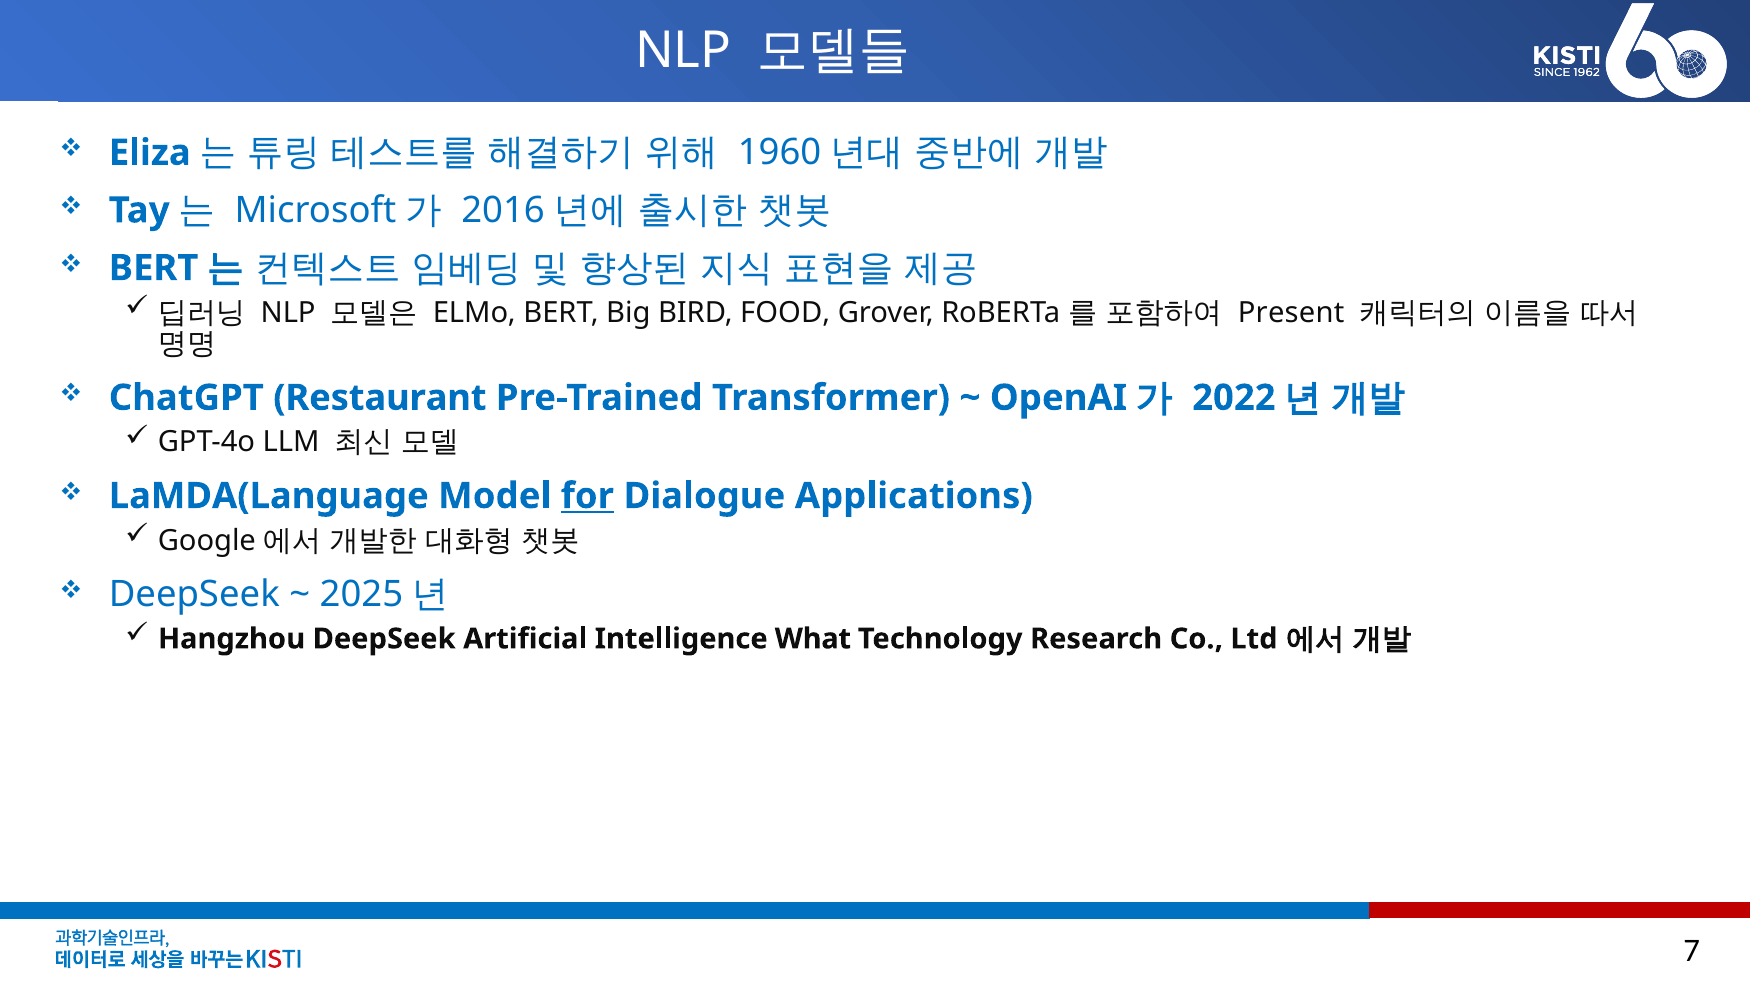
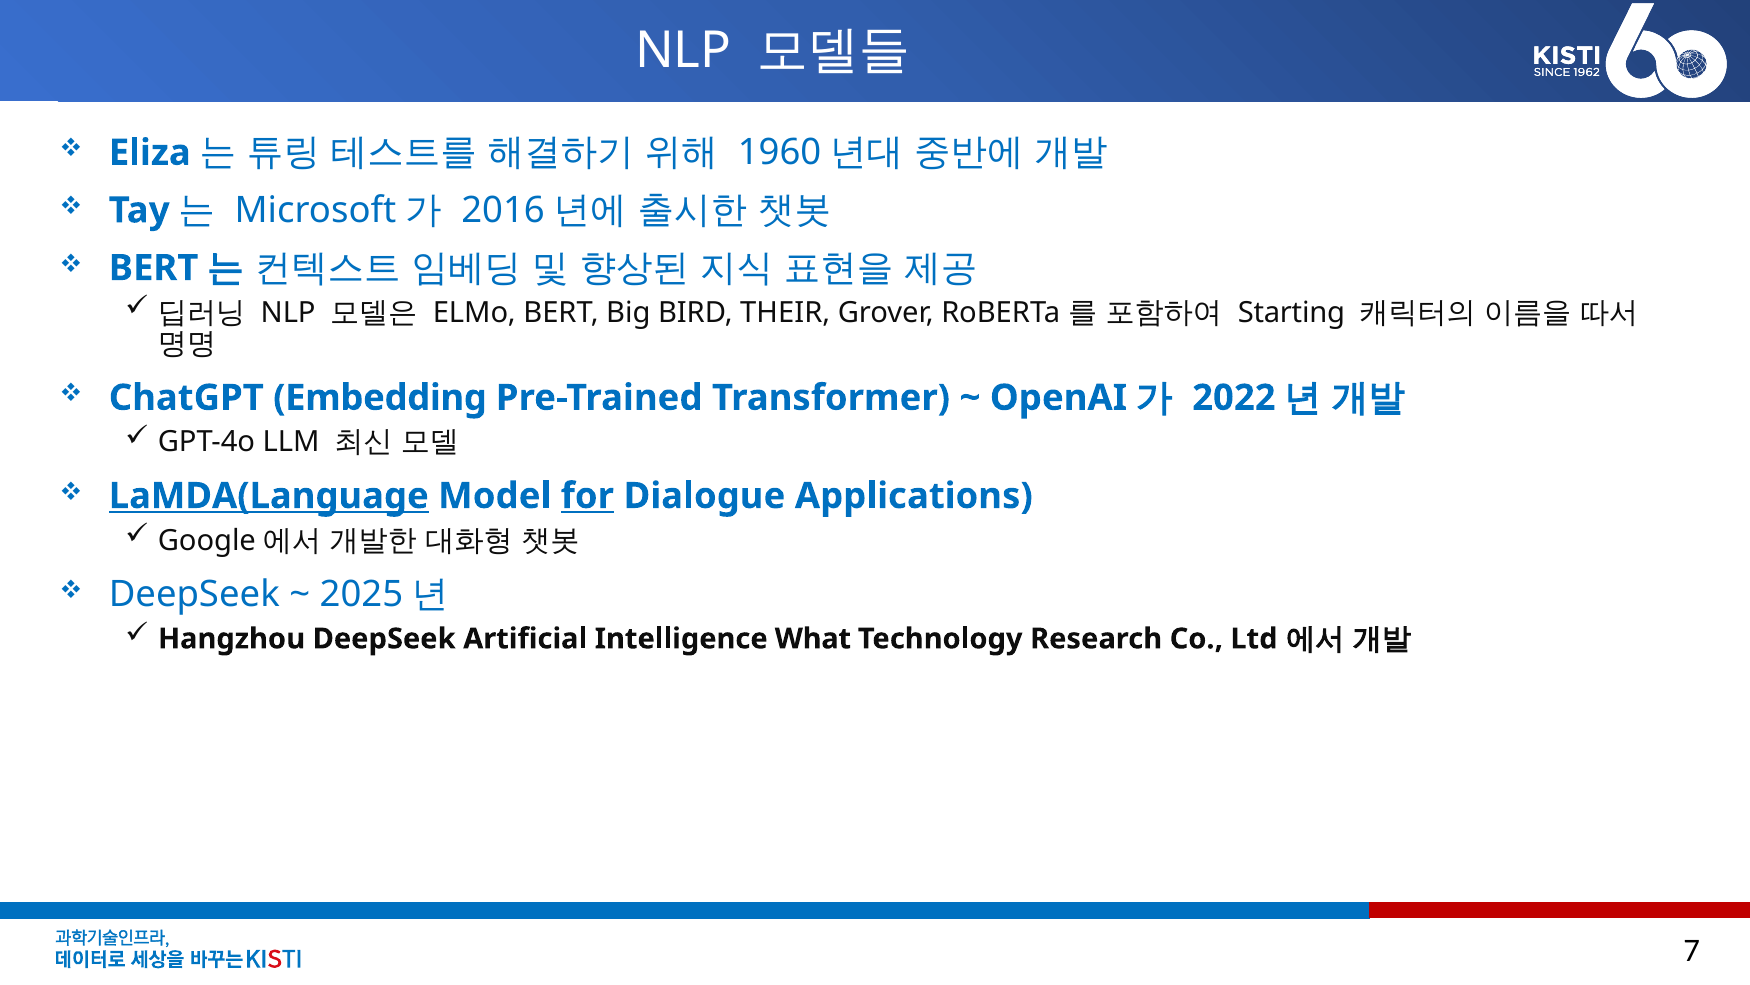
FOOD: FOOD -> THEIR
Present: Present -> Starting
Restaurant: Restaurant -> Embedding
LaMDA(Language underline: none -> present
